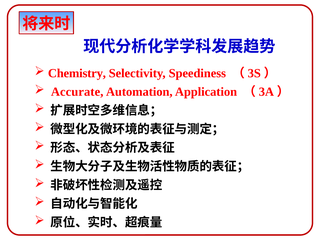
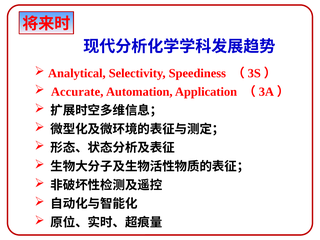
Chemistry: Chemistry -> Analytical
